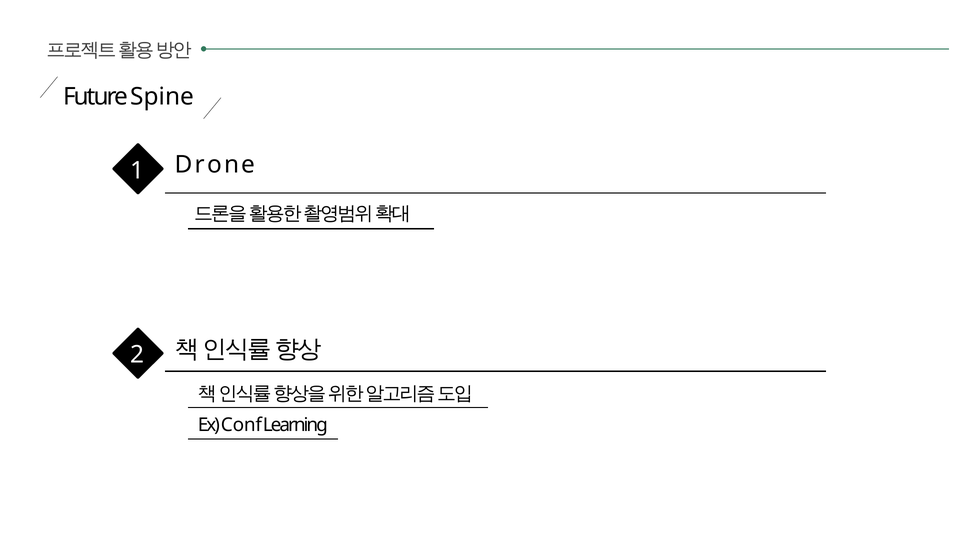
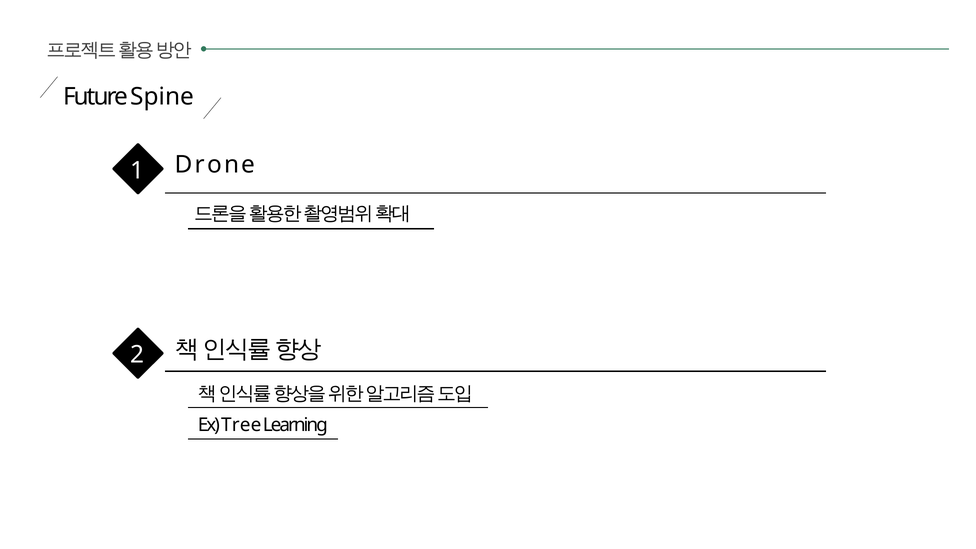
Conf: Conf -> Tree
